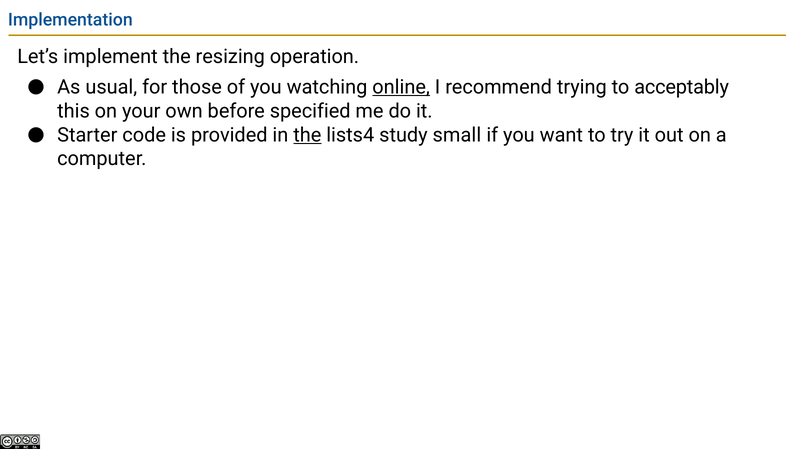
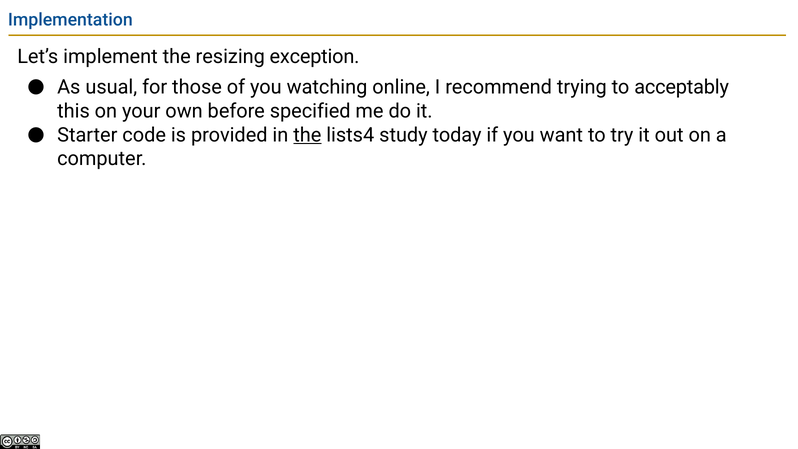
operation: operation -> exception
online underline: present -> none
small: small -> today
